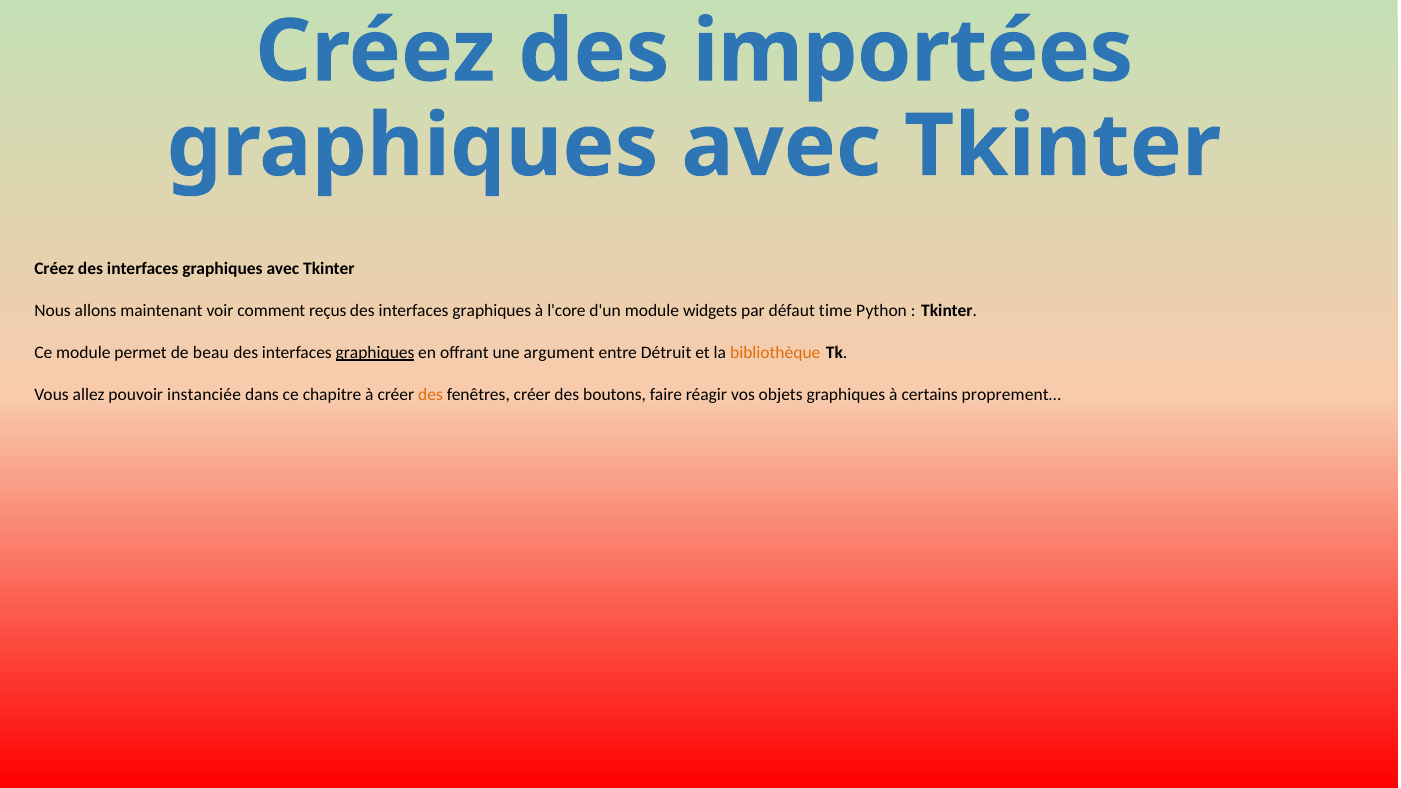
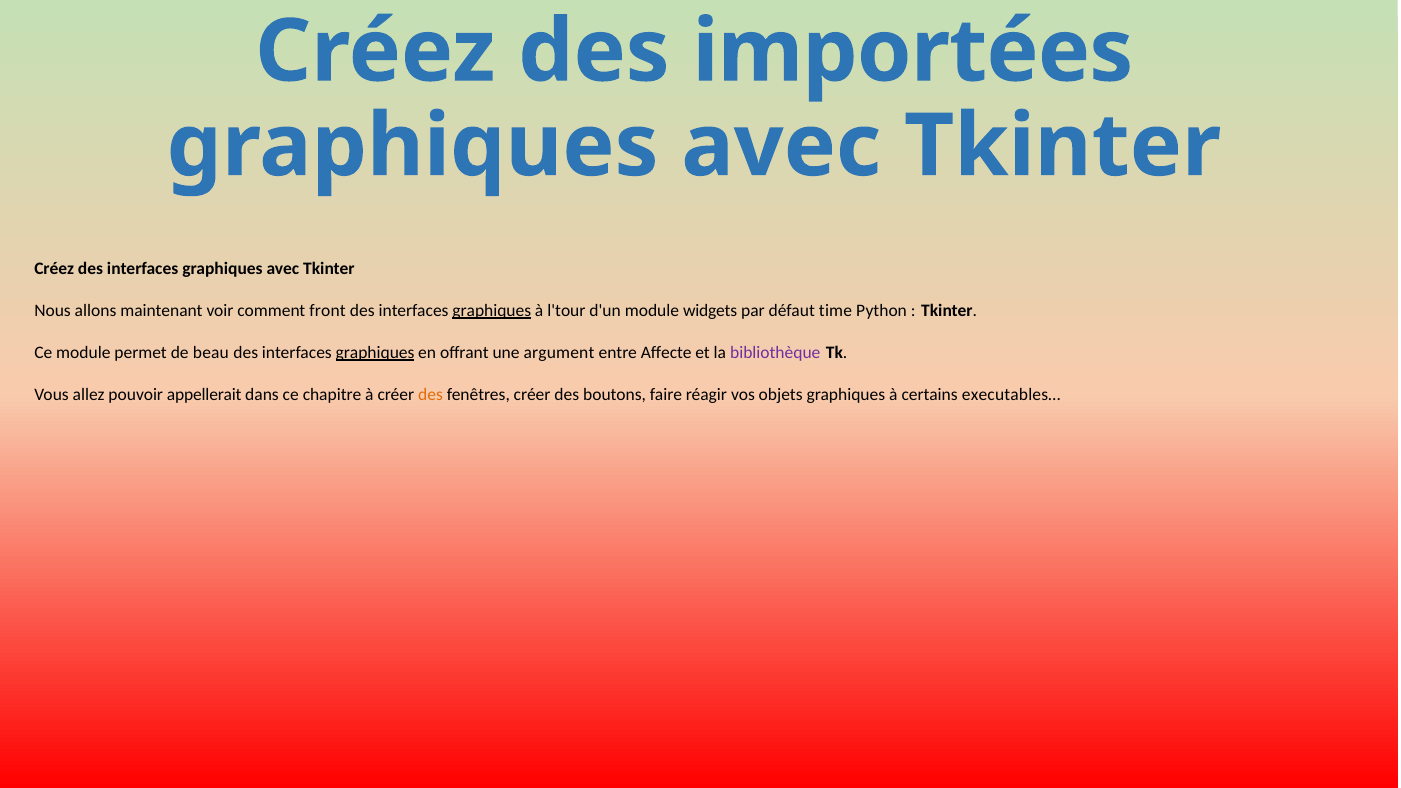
reçus: reçus -> front
graphiques at (492, 310) underline: none -> present
l'core: l'core -> l'tour
Détruit: Détruit -> Affecte
bibliothèque colour: orange -> purple
instanciée: instanciée -> appellerait
proprement…: proprement… -> executables…
